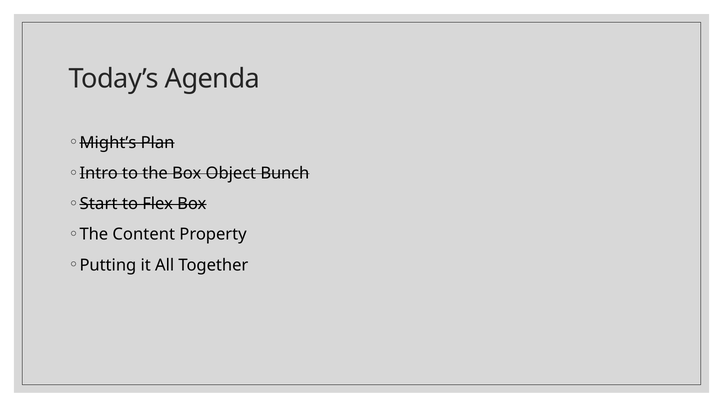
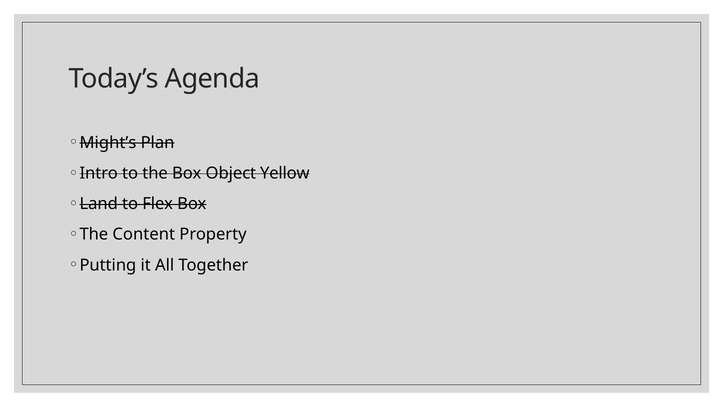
Bunch: Bunch -> Yellow
Start: Start -> Land
